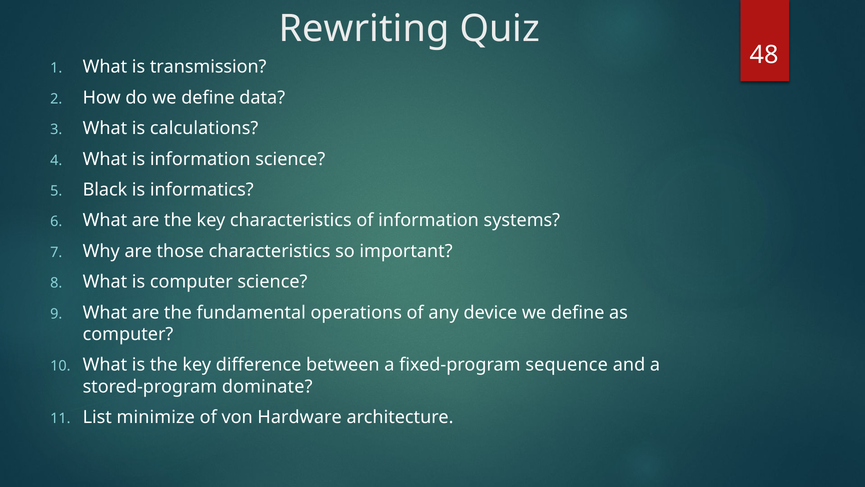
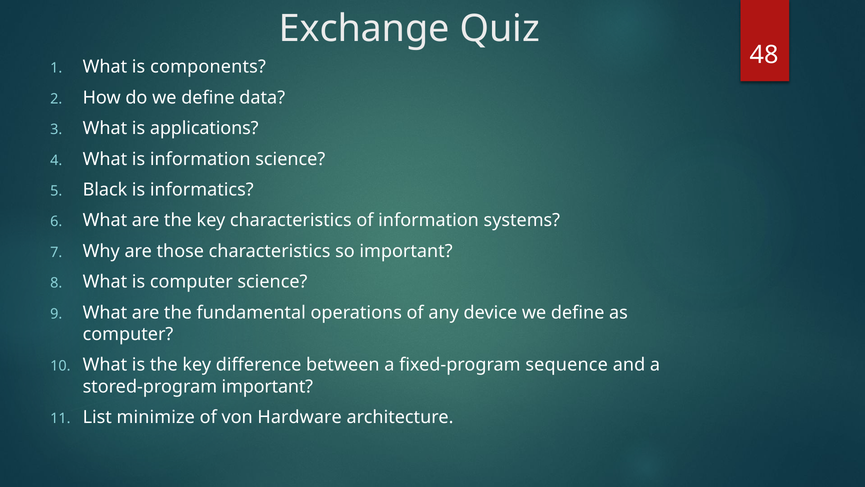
Rewriting: Rewriting -> Exchange
transmission: transmission -> components
calculations: calculations -> applications
stored-program dominate: dominate -> important
